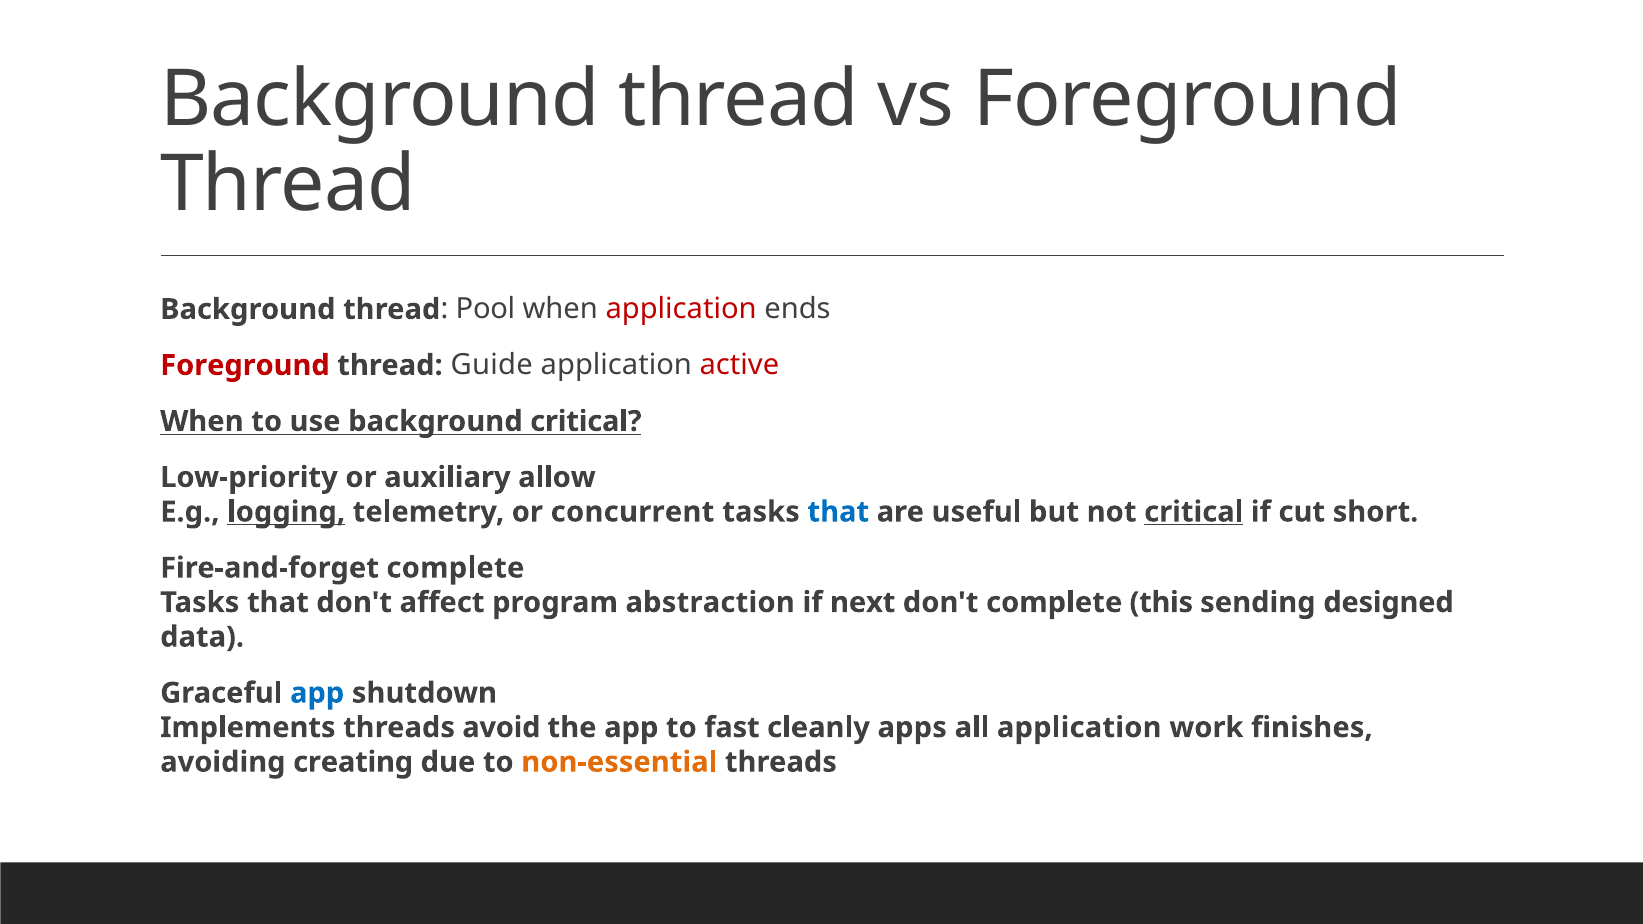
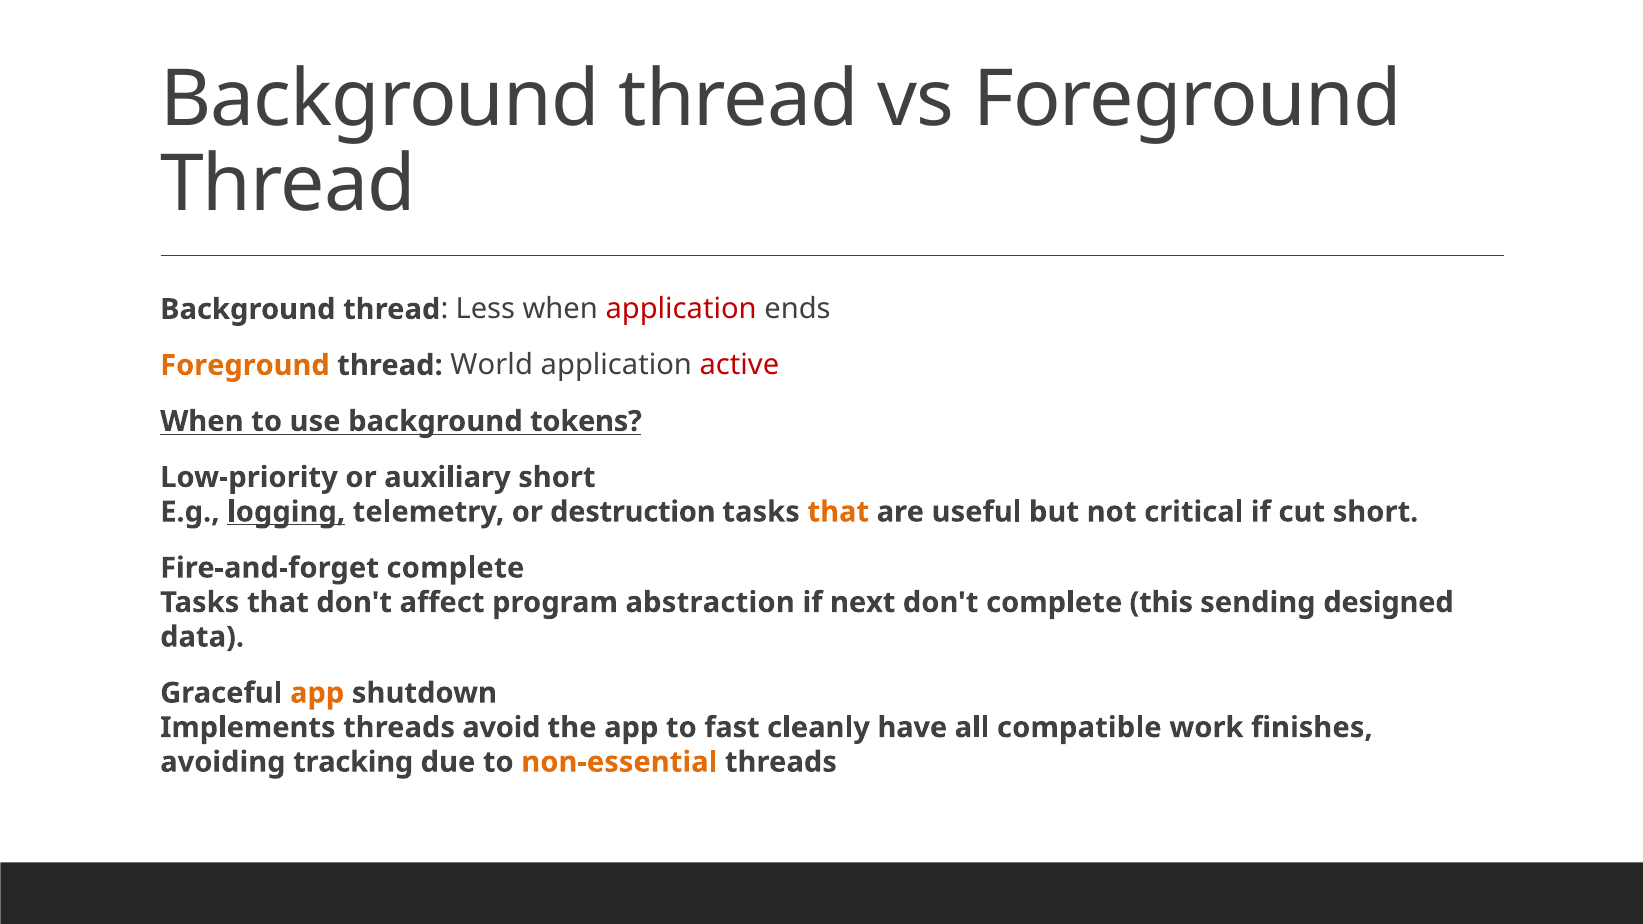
Pool: Pool -> Less
Foreground at (245, 365) colour: red -> orange
Guide: Guide -> World
background critical: critical -> tokens
auxiliary allow: allow -> short
concurrent: concurrent -> destruction
that at (838, 512) colour: blue -> orange
critical at (1194, 512) underline: present -> none
app at (317, 693) colour: blue -> orange
apps: apps -> have
all application: application -> compatible
creating: creating -> tracking
